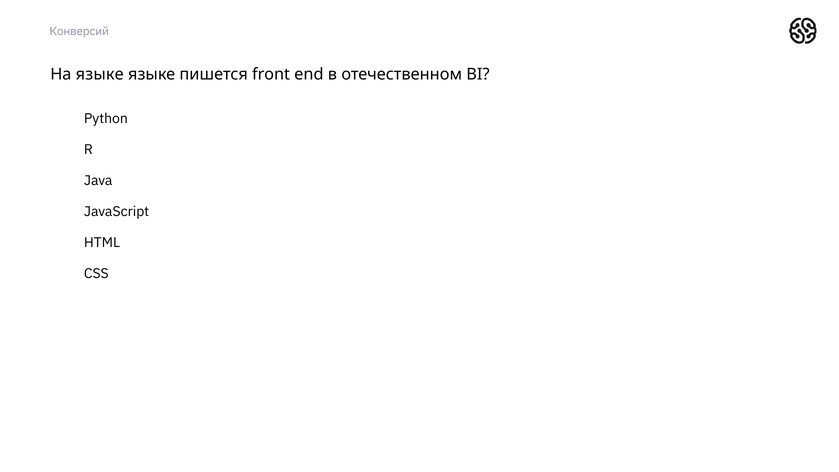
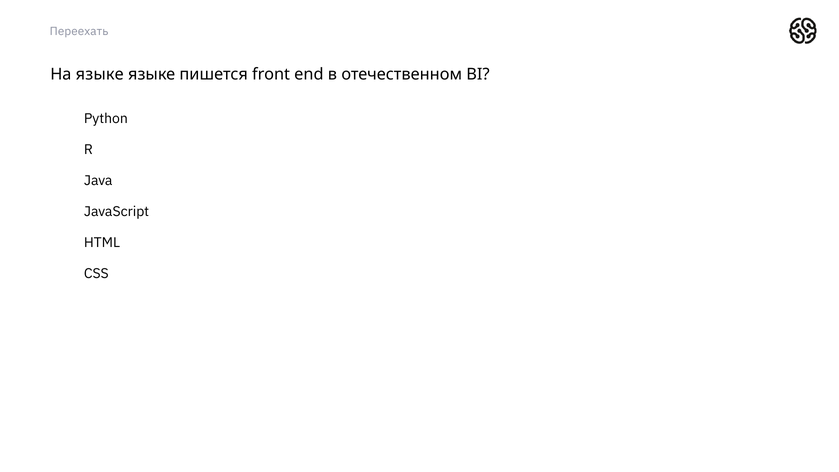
Конверсий: Конверсий -> Переехать
